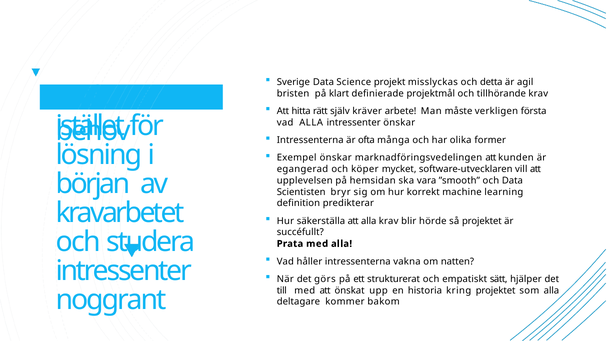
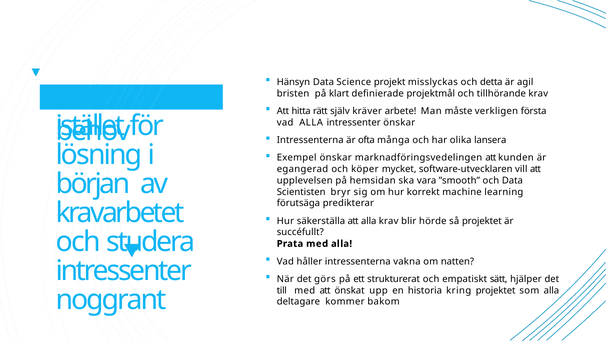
Sverige: Sverige -> Hänsyn
former: former -> lansera
definition: definition -> förutsäga
